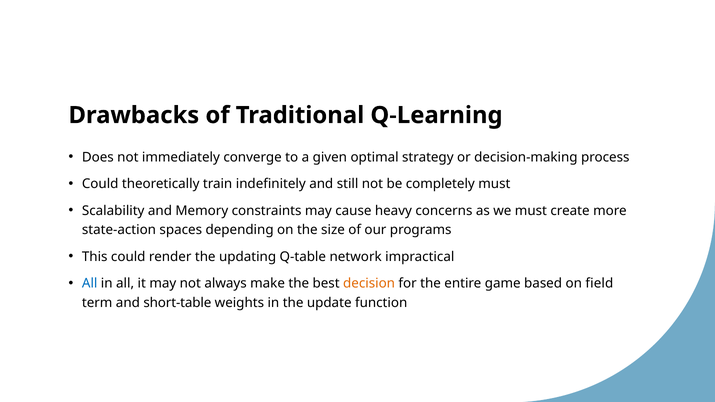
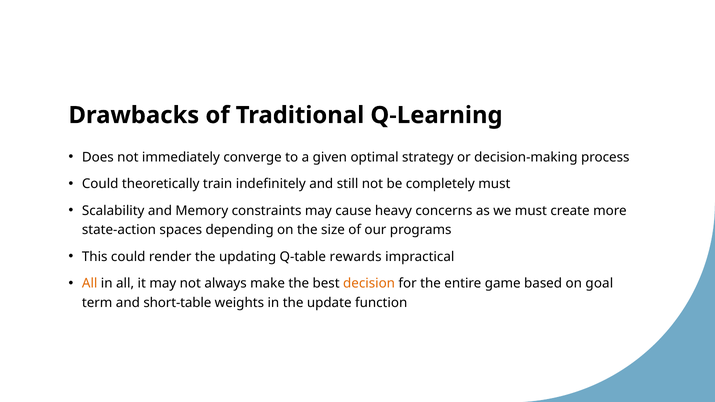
network: network -> rewards
All at (90, 284) colour: blue -> orange
field: field -> goal
